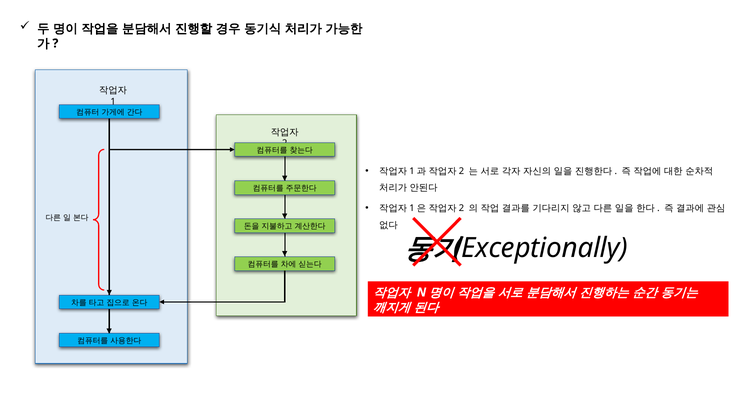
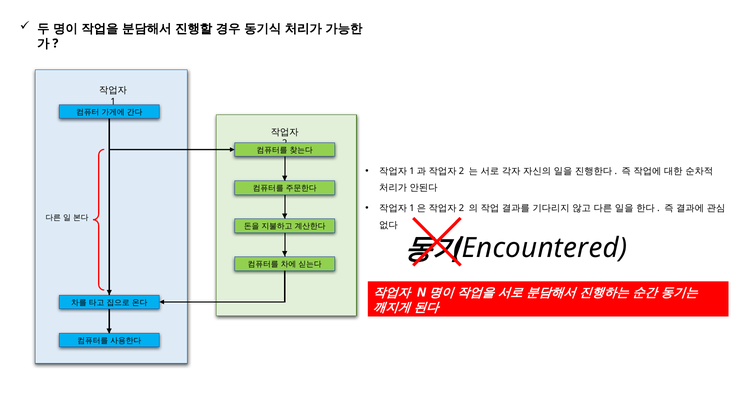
Exceptionally: Exceptionally -> Encountered
